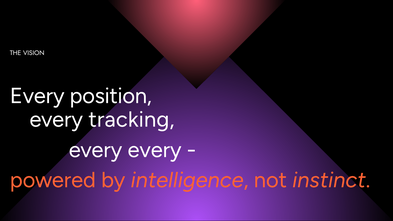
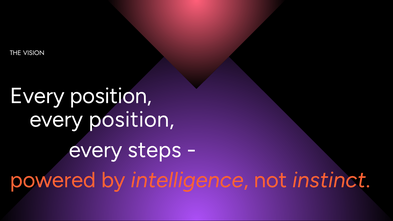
tracking at (131, 119): tracking -> position
every every: every -> steps
